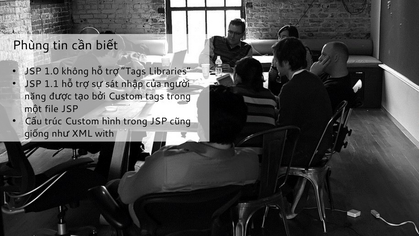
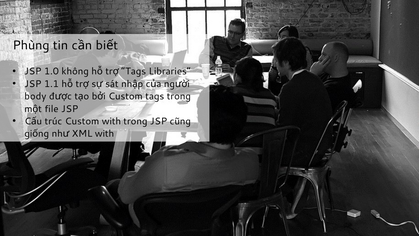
năng: năng -> body
Custom hình: hình -> with
